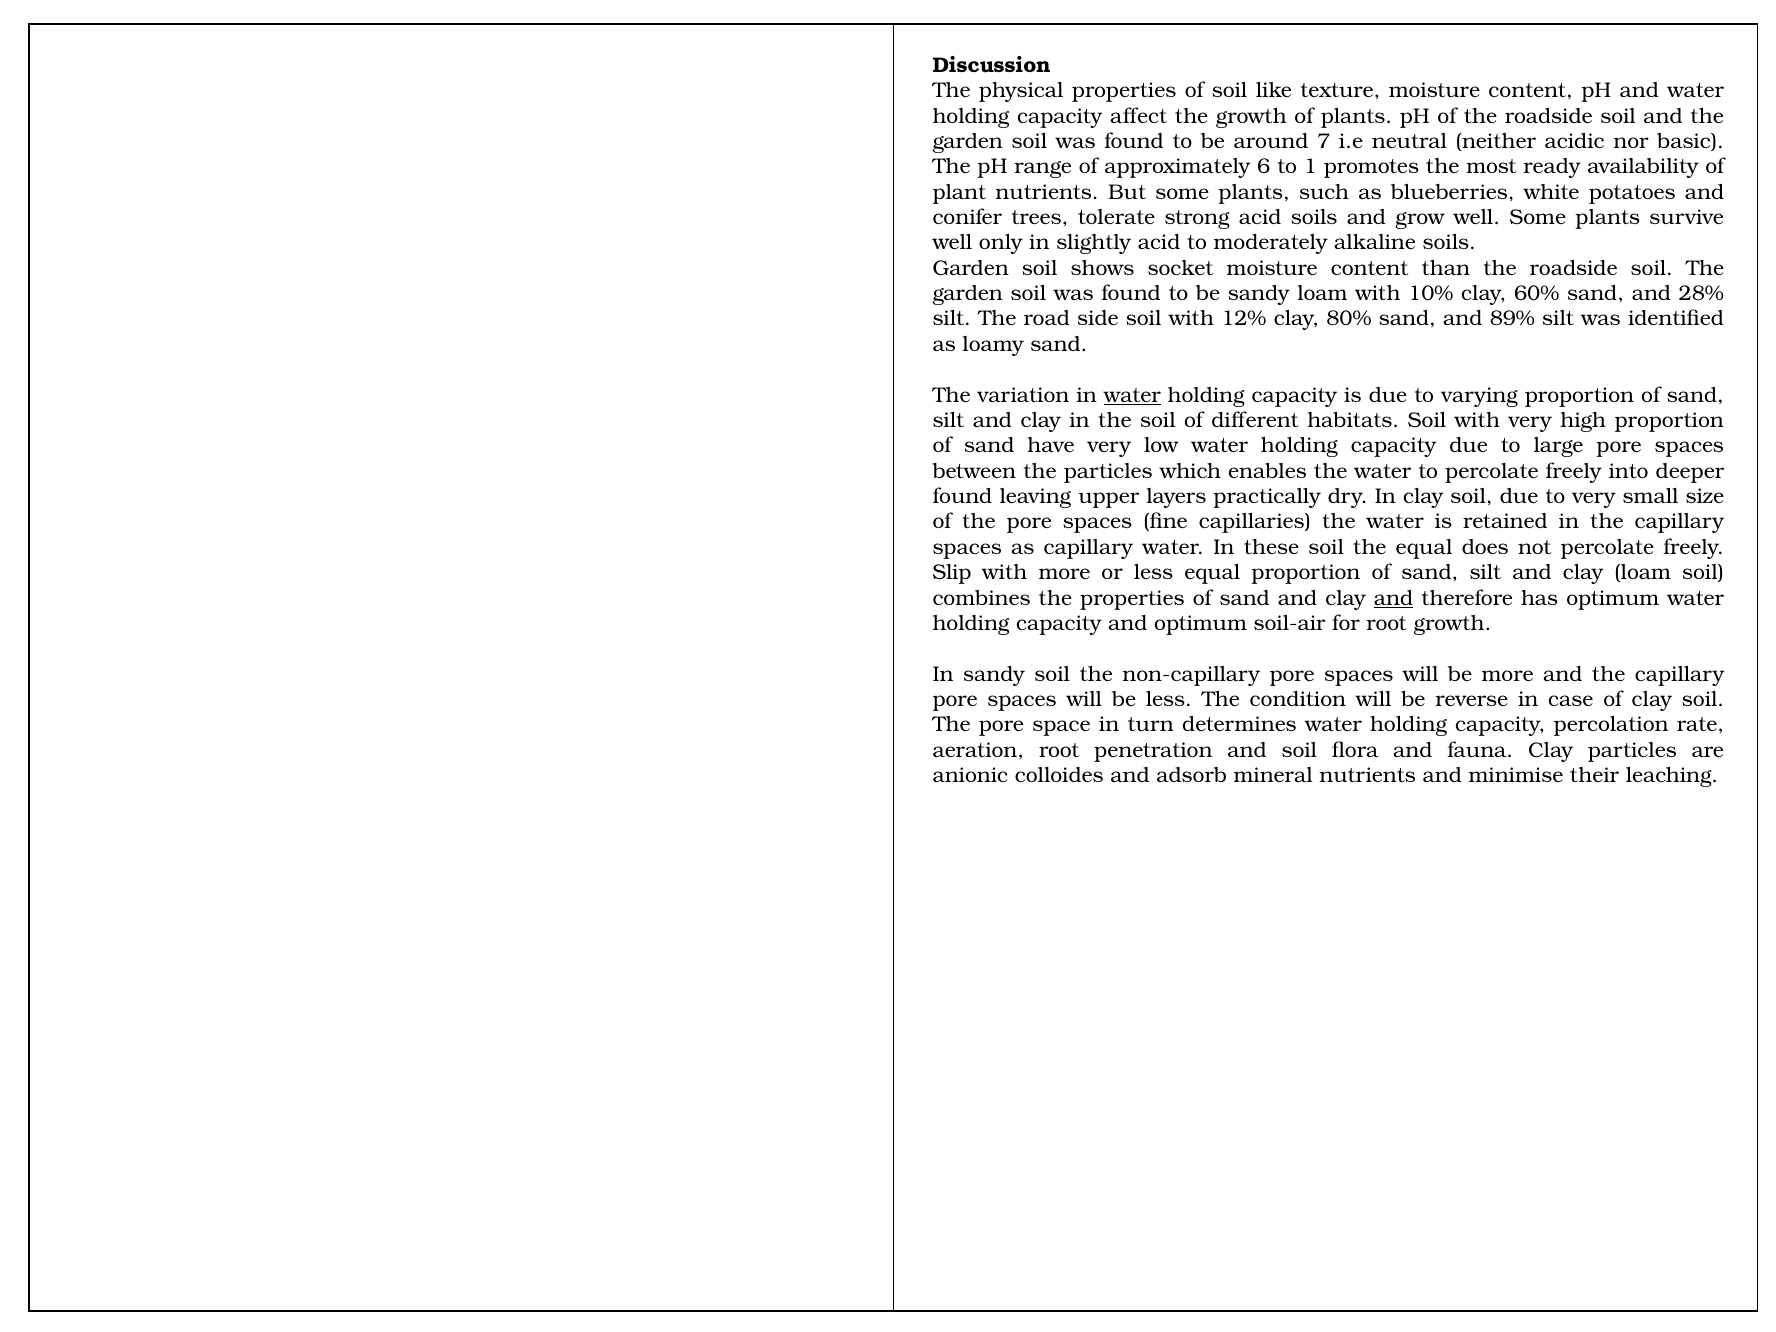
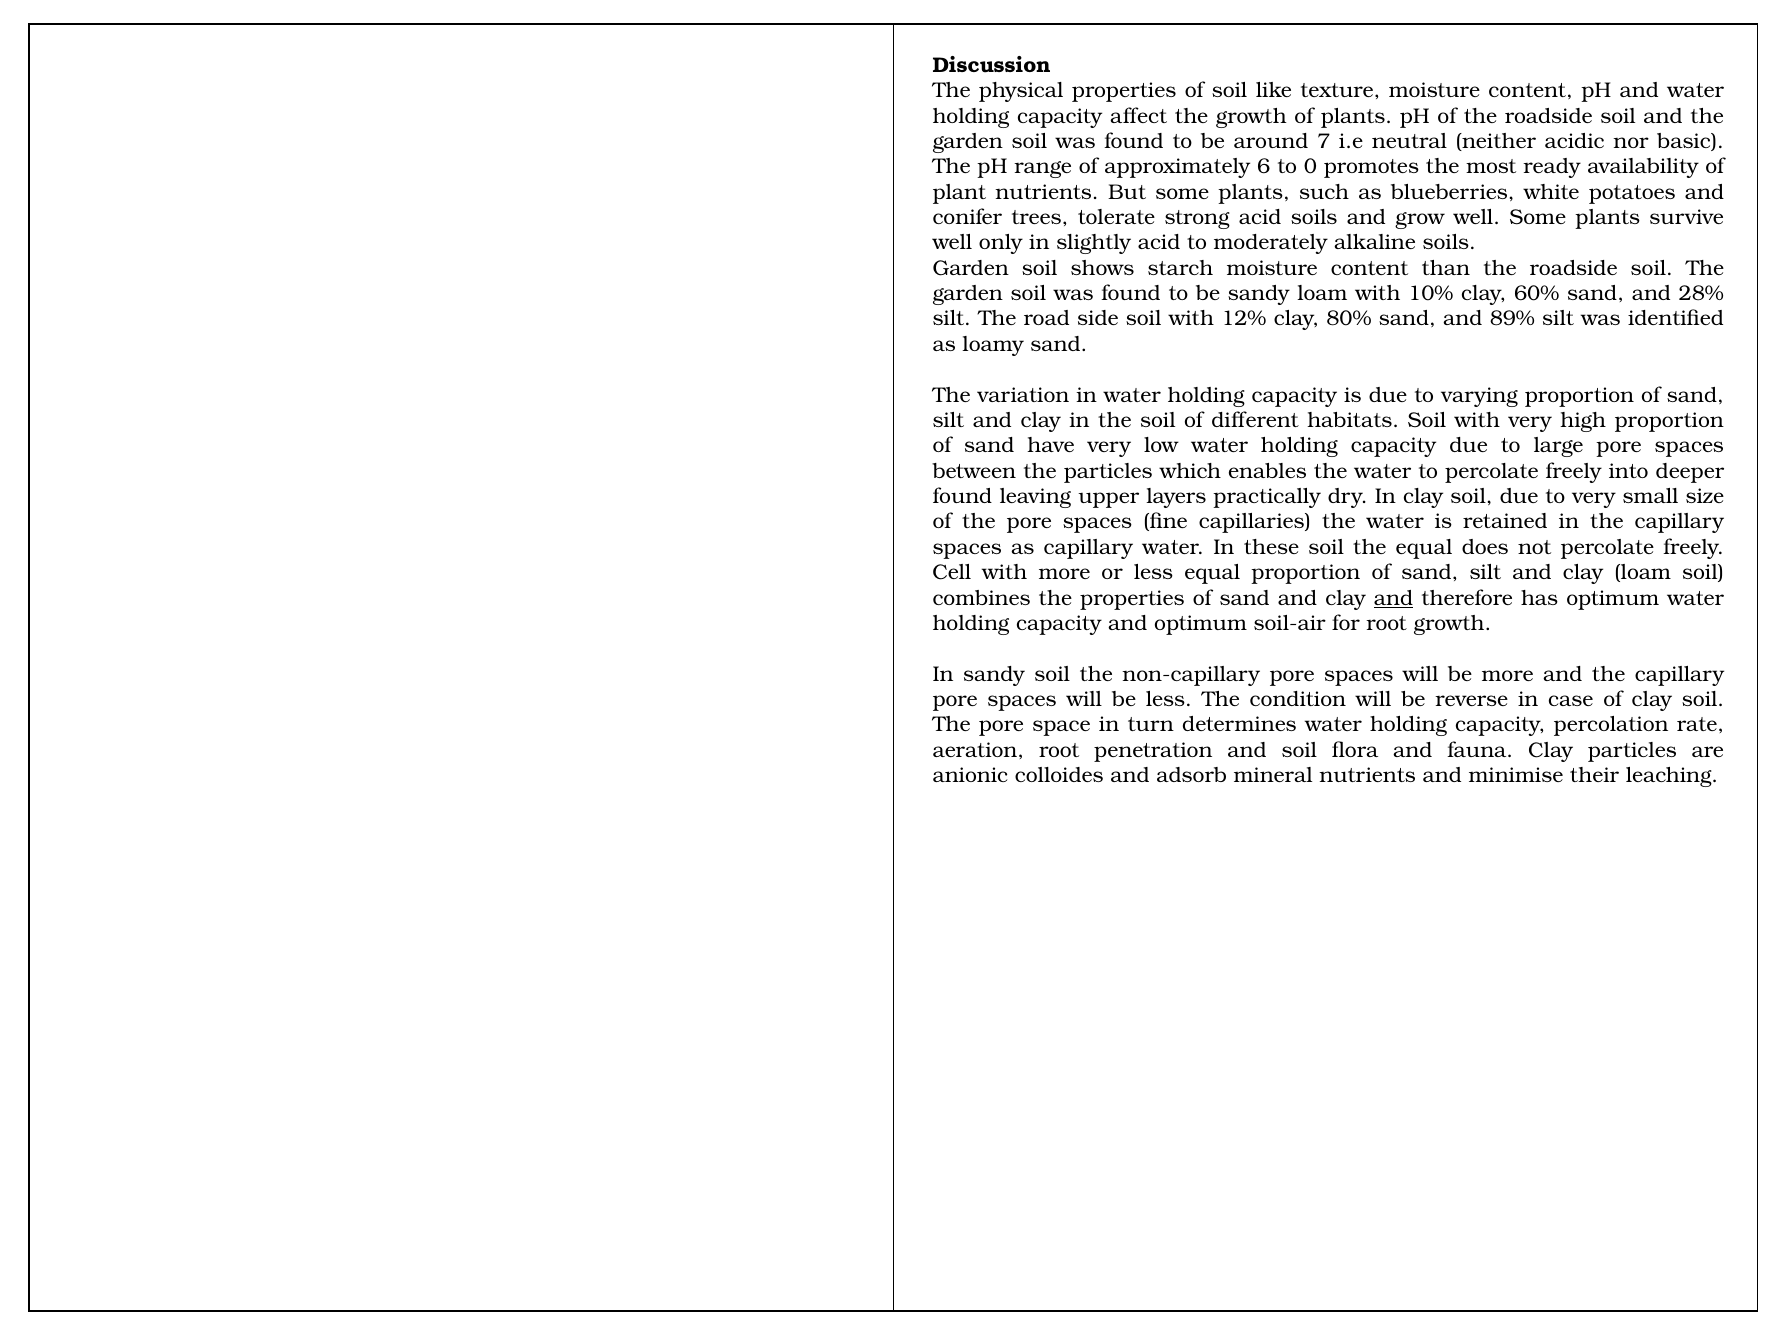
1: 1 -> 0
socket: socket -> starch
water at (1132, 395) underline: present -> none
Slip: Slip -> Cell
